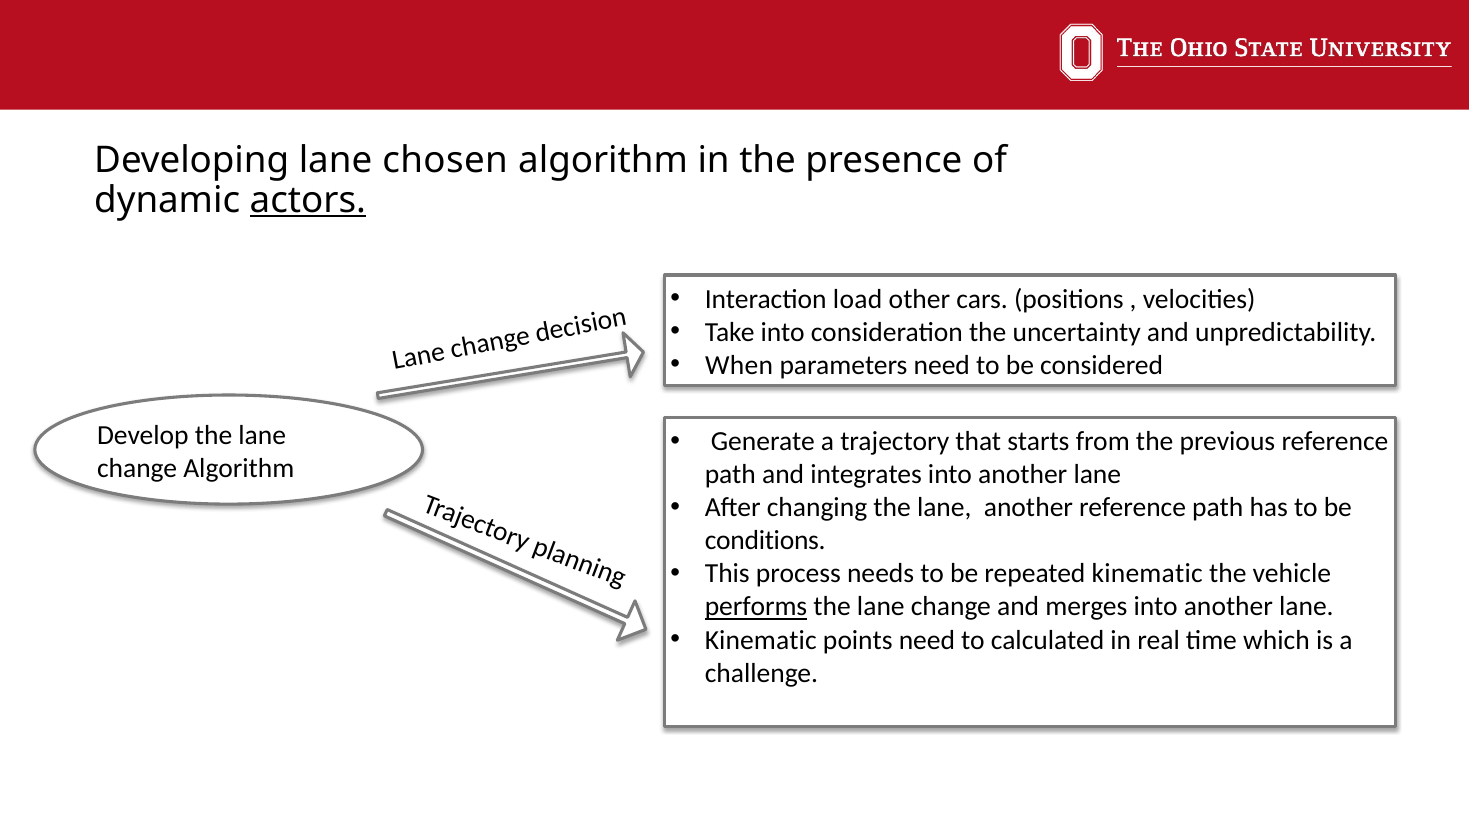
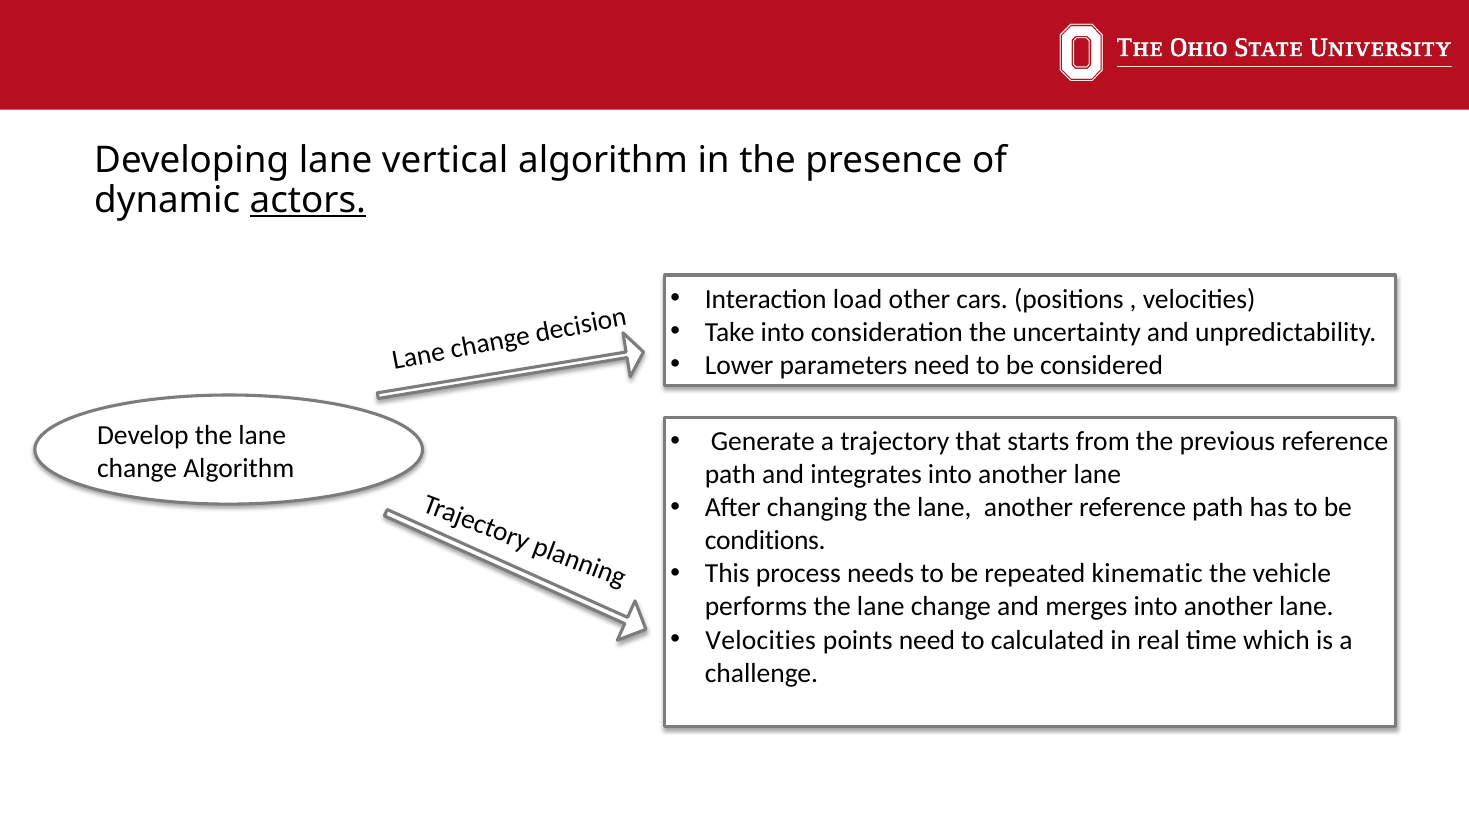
chosen: chosen -> vertical
When: When -> Lower
performs underline: present -> none
Kinematic at (761, 640): Kinematic -> Velocities
